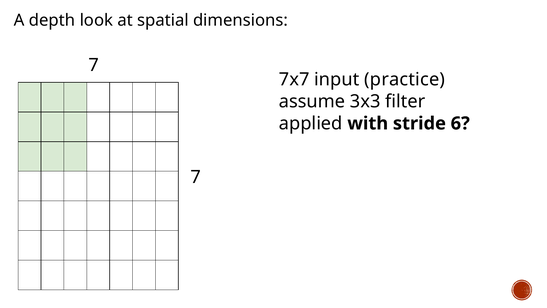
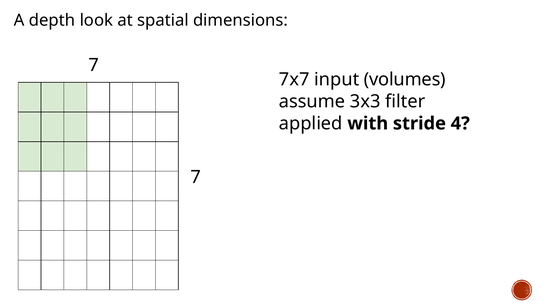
practice: practice -> volumes
6: 6 -> 4
